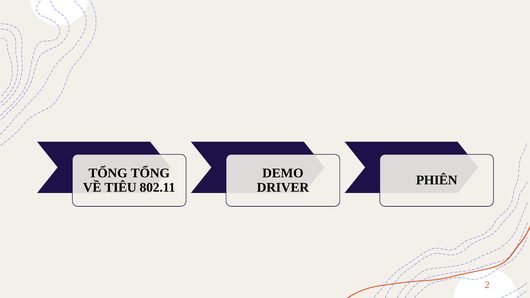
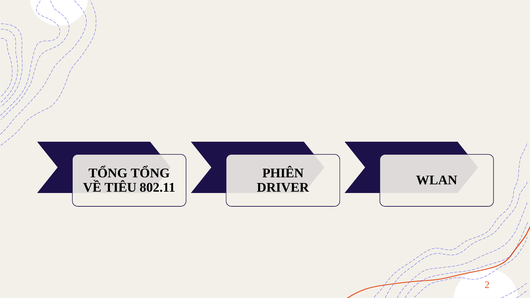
DEMO: DEMO -> PHIÊN
PHIÊN: PHIÊN -> WLAN
